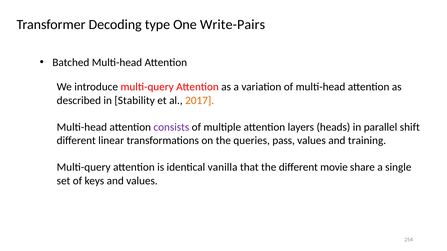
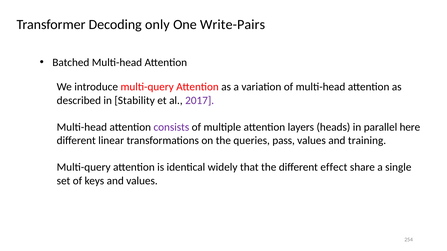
type: type -> only
2017 colour: orange -> purple
shift: shift -> here
vanilla: vanilla -> widely
movie: movie -> effect
